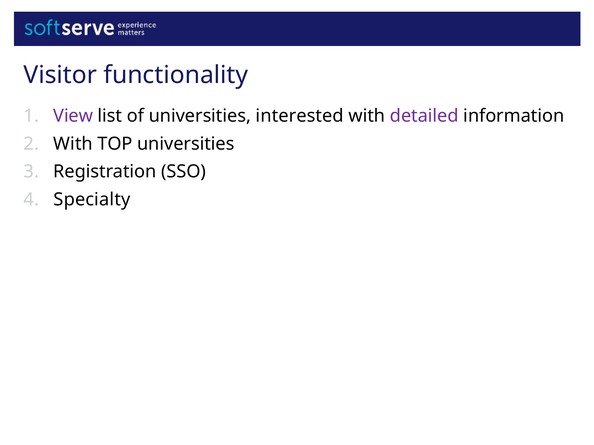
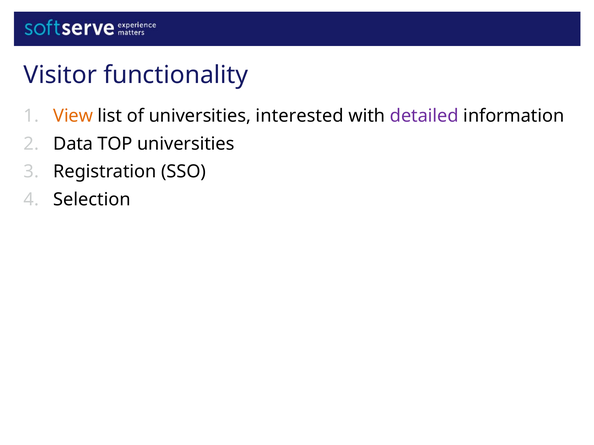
View colour: purple -> orange
With at (73, 144): With -> Data
Specialty: Specialty -> Selection
